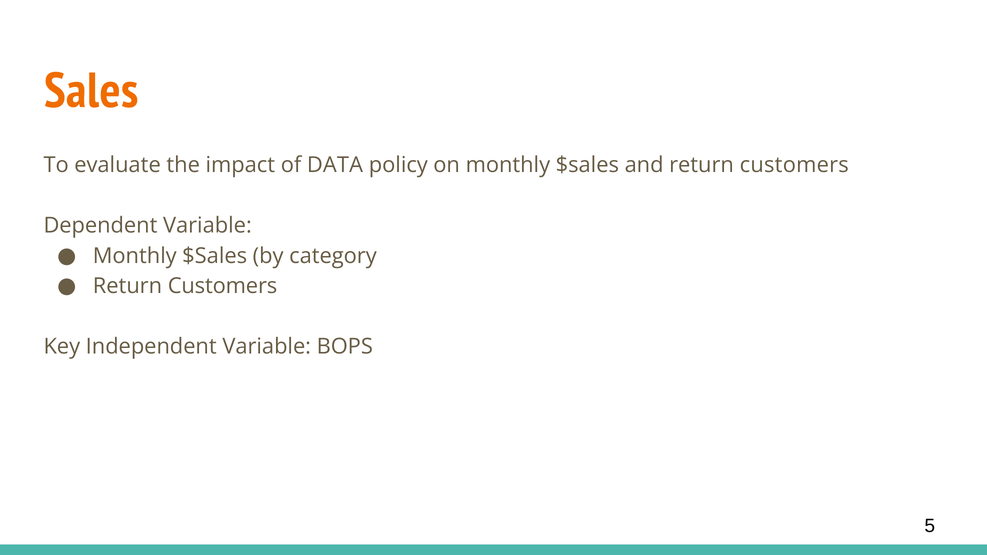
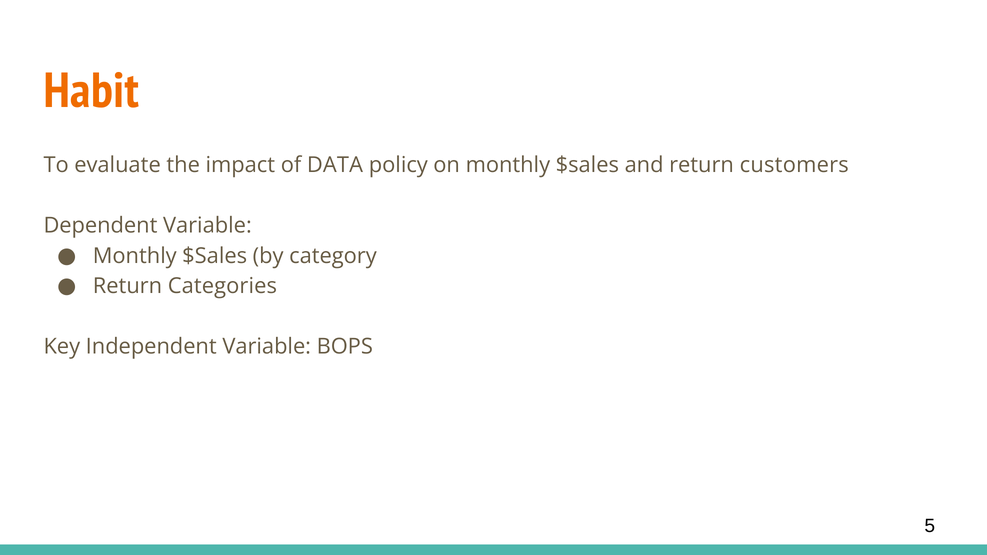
Sales: Sales -> Habit
Customers at (223, 286): Customers -> Categories
